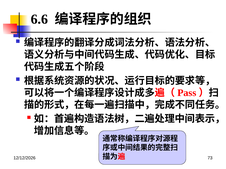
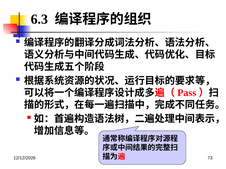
6.6: 6.6 -> 6.3
